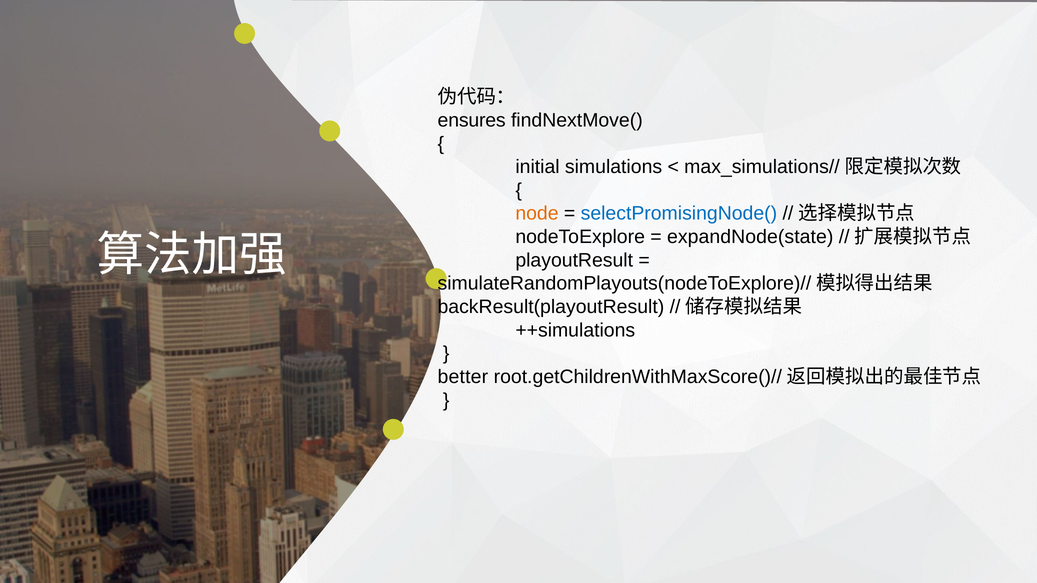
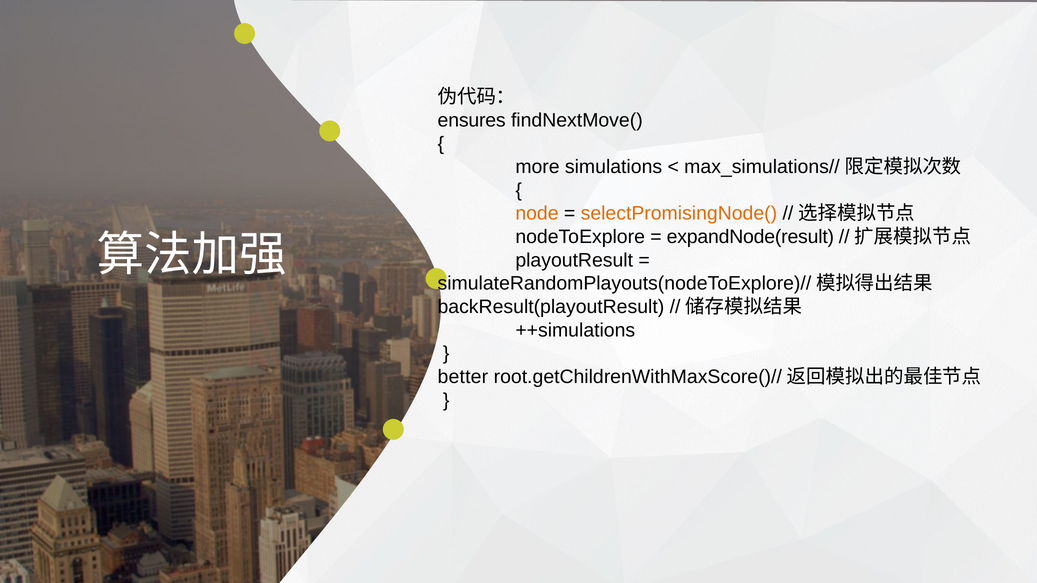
initial: initial -> more
selectPromisingNode( colour: blue -> orange
expandNode(state: expandNode(state -> expandNode(result
